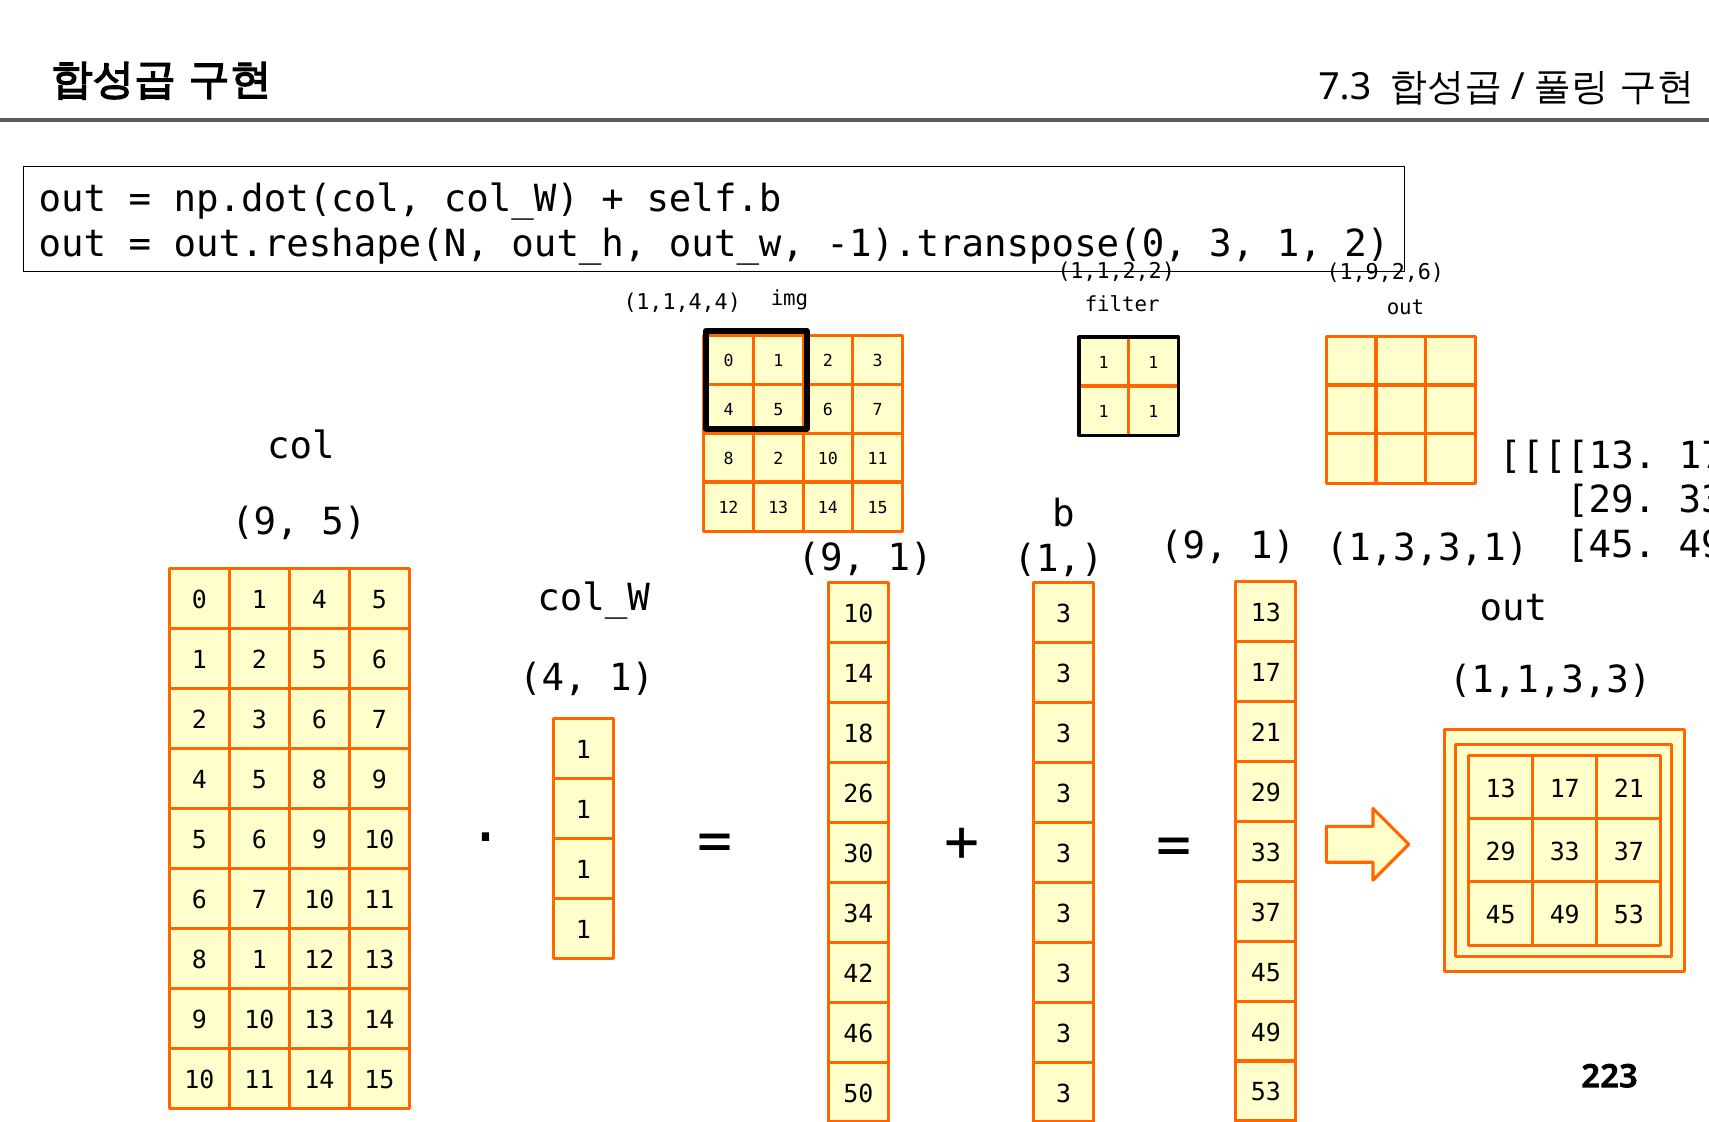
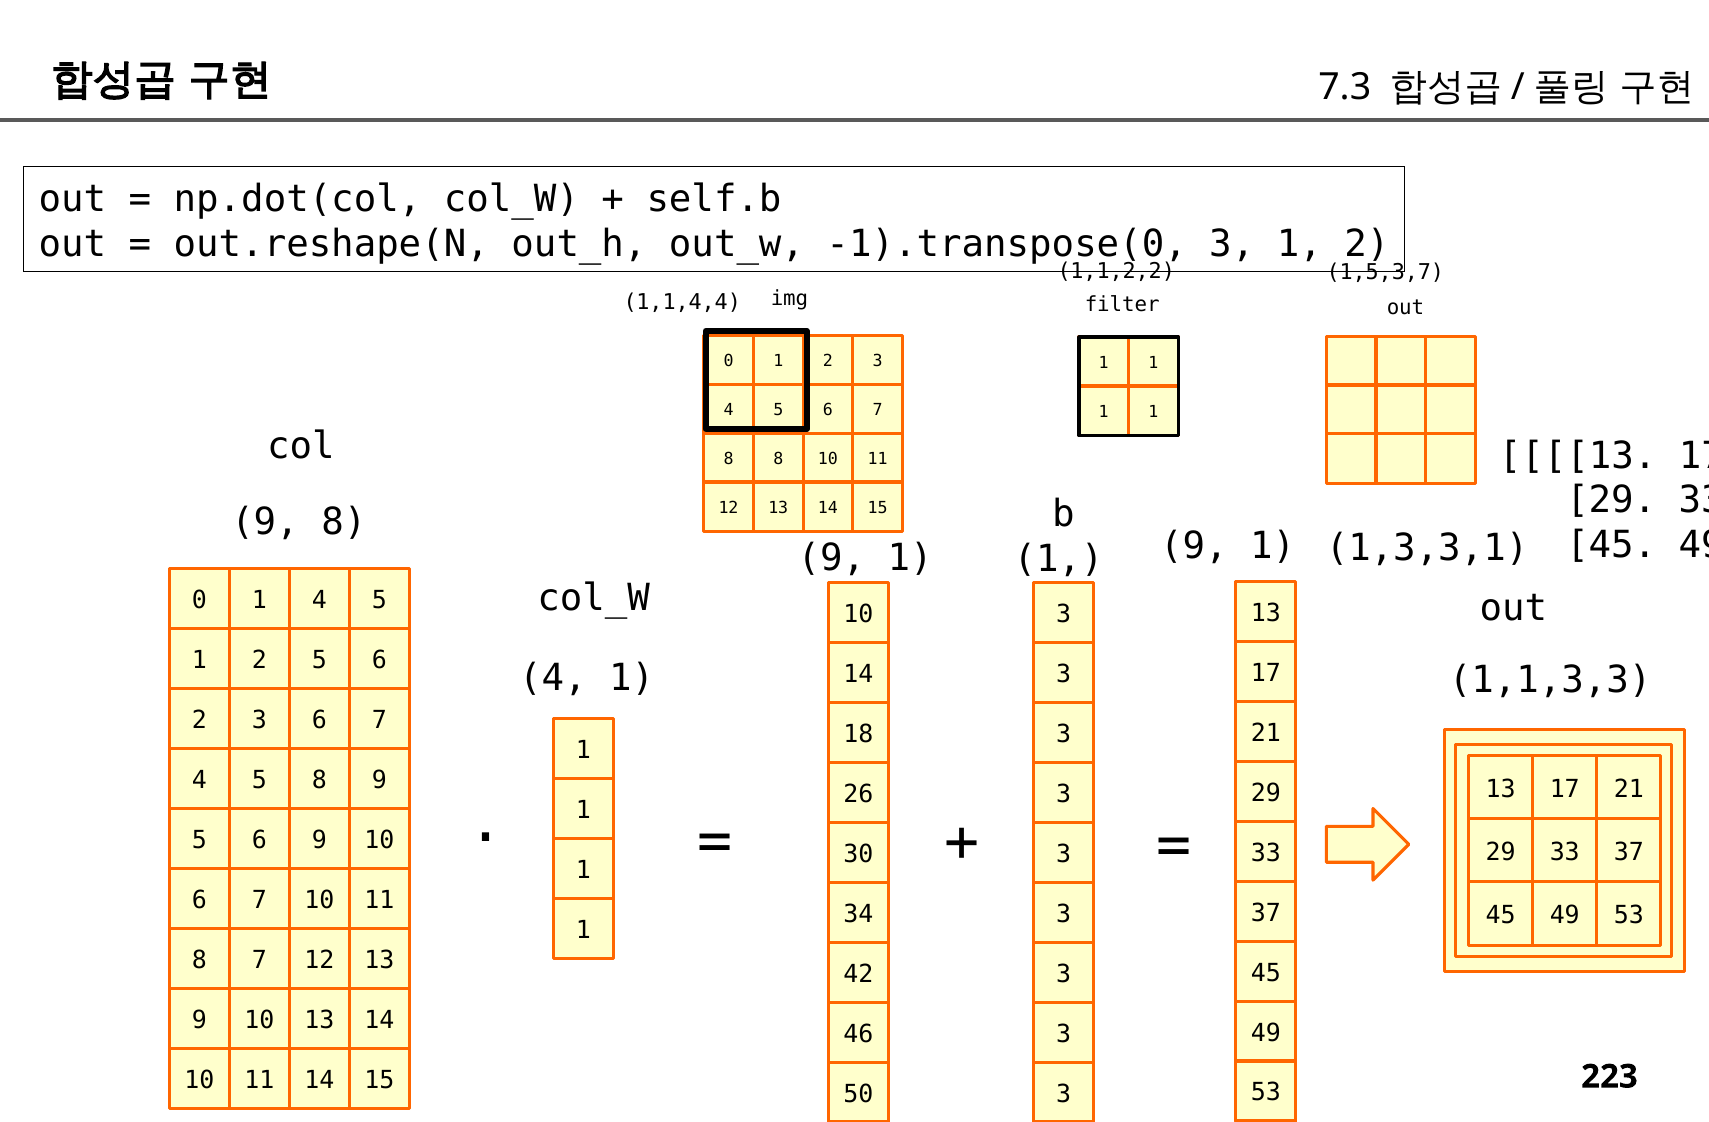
1,9,2,6: 1,9,2,6 -> 1,5,3,7
8 2: 2 -> 8
5 at (344, 522): 5 -> 8
8 1: 1 -> 7
